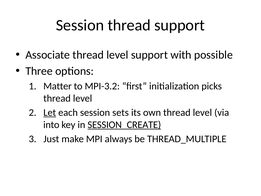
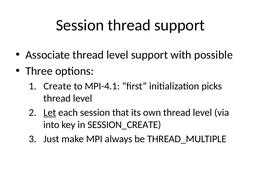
Matter: Matter -> Create
MPI-3.2: MPI-3.2 -> MPI-4.1
sets: sets -> that
SESSION_CREATE underline: present -> none
